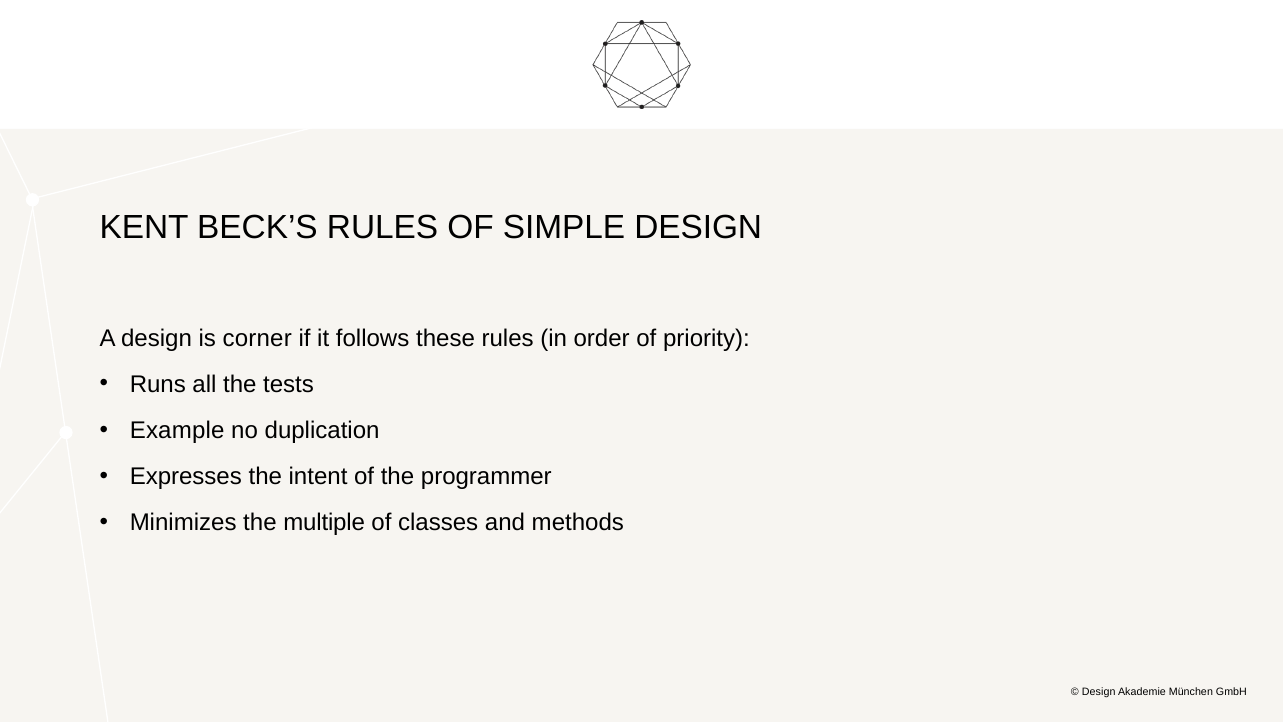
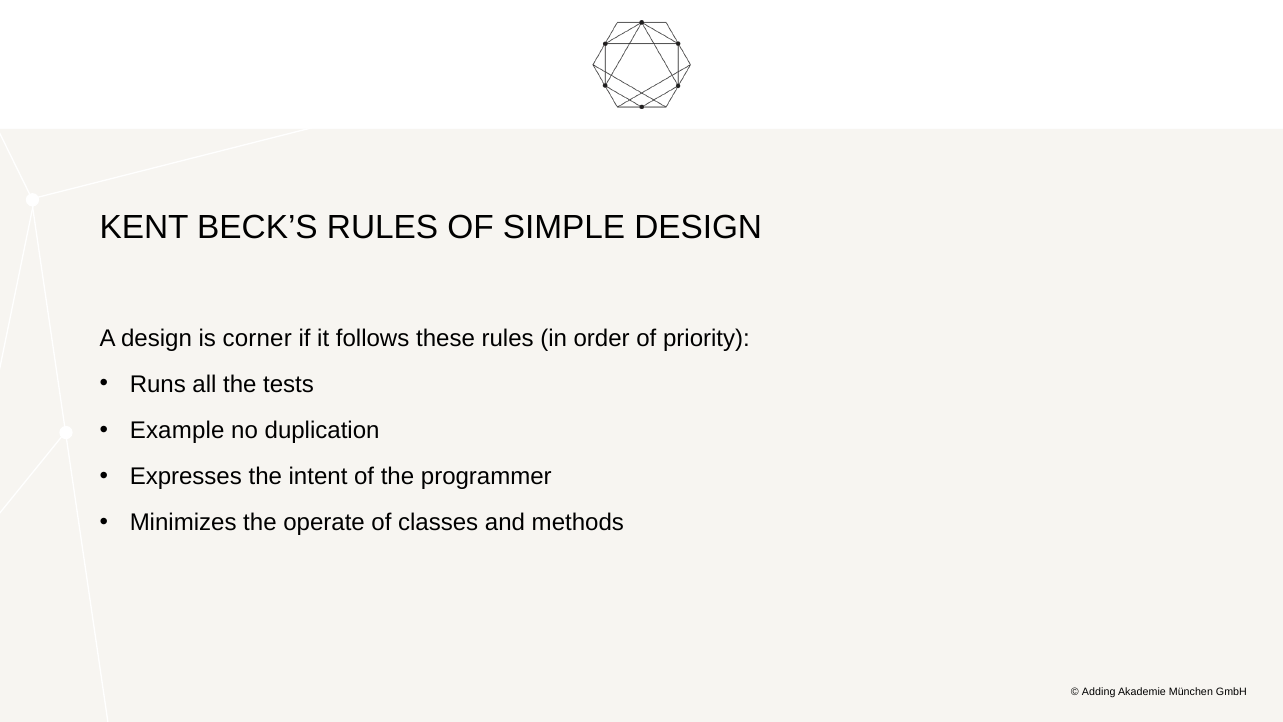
multiple: multiple -> operate
Design at (1099, 692): Design -> Adding
